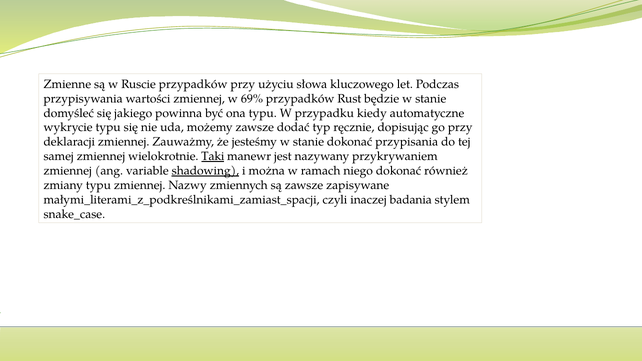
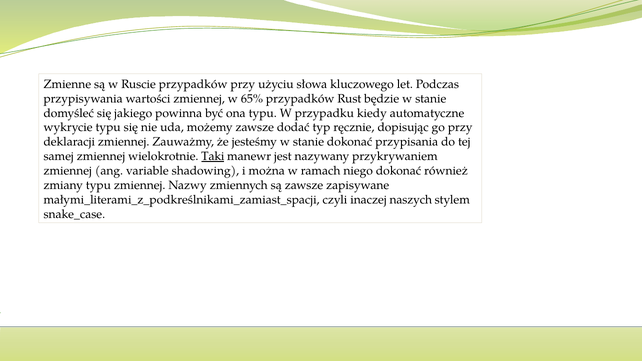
69%: 69% -> 65%
shadowing underline: present -> none
badania: badania -> naszych
